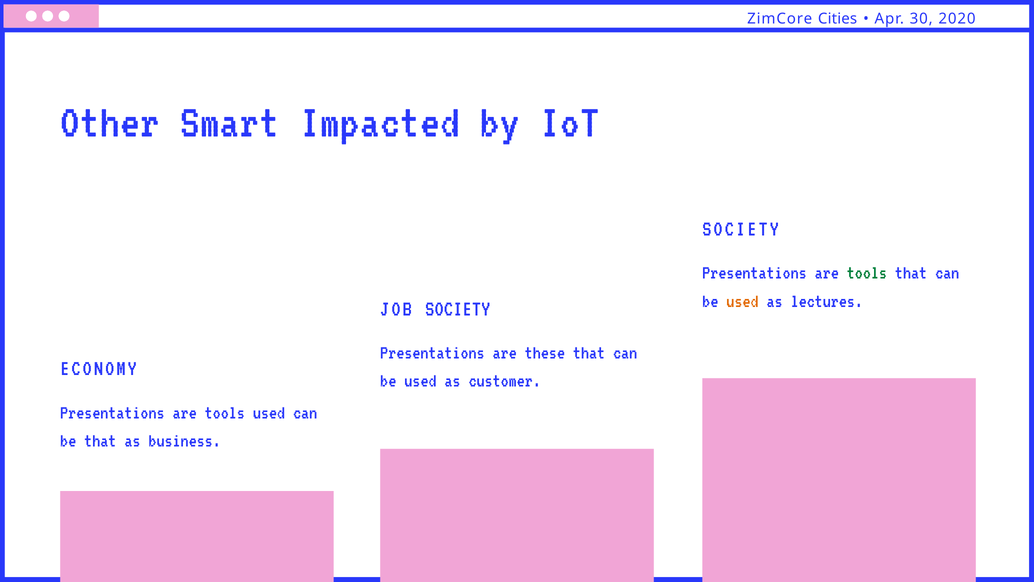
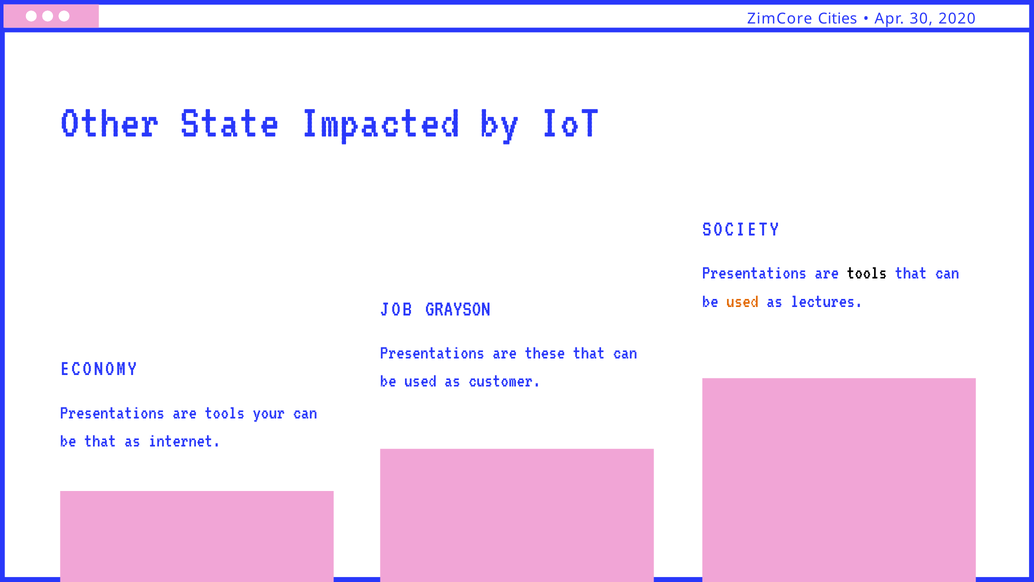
Smart: Smart -> State
tools at (867, 272) colour: green -> black
JOB SOCIETY: SOCIETY -> GRAYSON
tools used: used -> your
business: business -> internet
